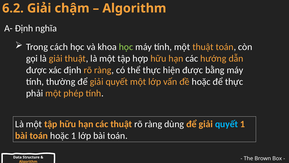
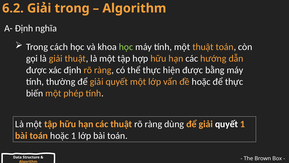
Giải chậm: chậm -> trong
phải: phải -> biến
quyết at (226, 124) colour: light blue -> white
